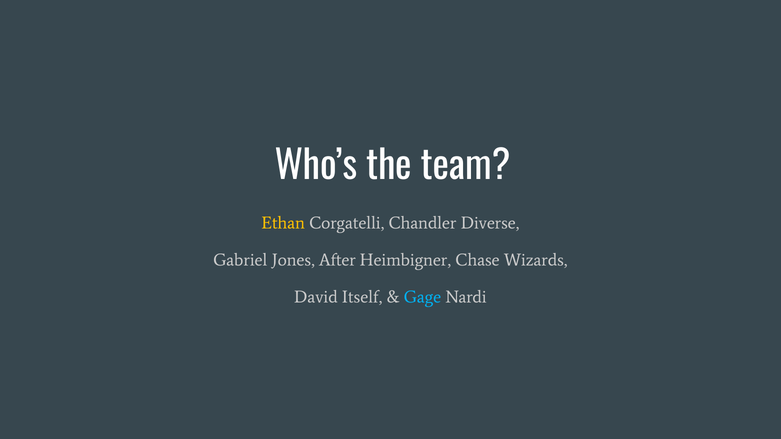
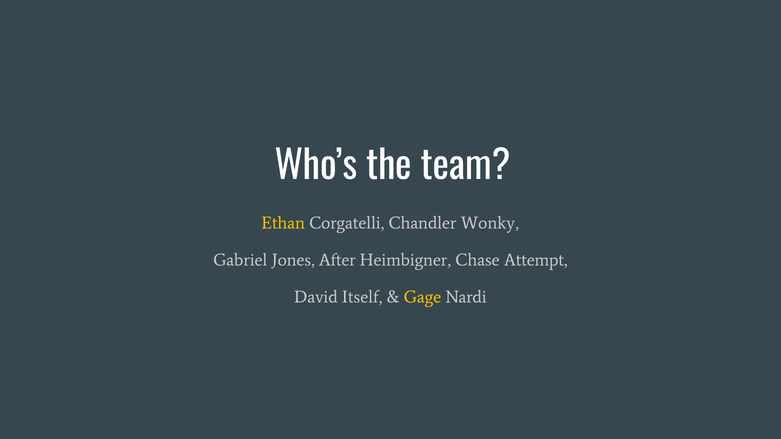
Diverse: Diverse -> Wonky
Wizards: Wizards -> Attempt
Gage colour: light blue -> yellow
